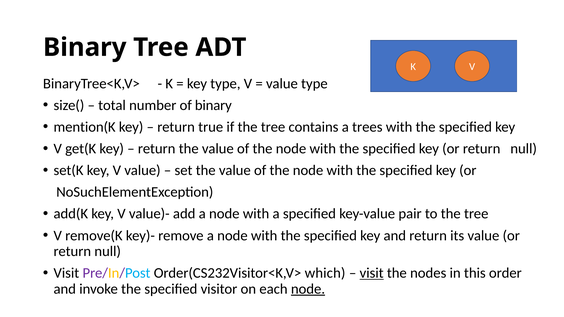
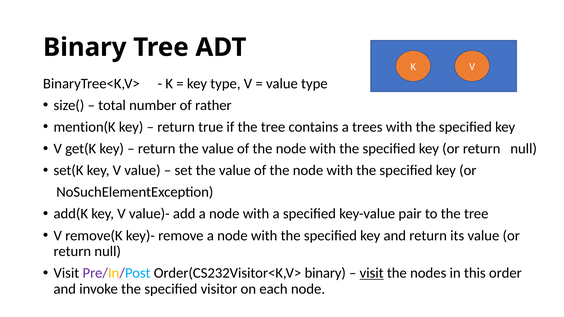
of binary: binary -> rather
Order(CS232Visitor<K,V> which: which -> binary
node at (308, 289) underline: present -> none
